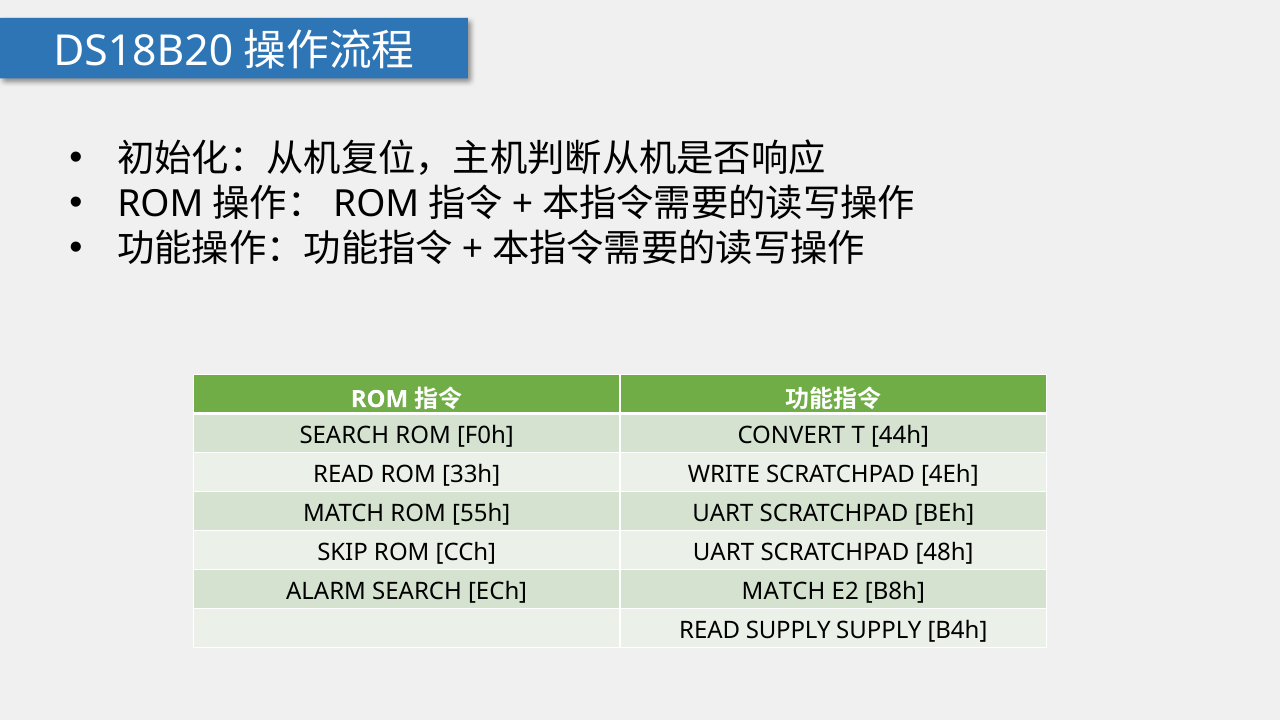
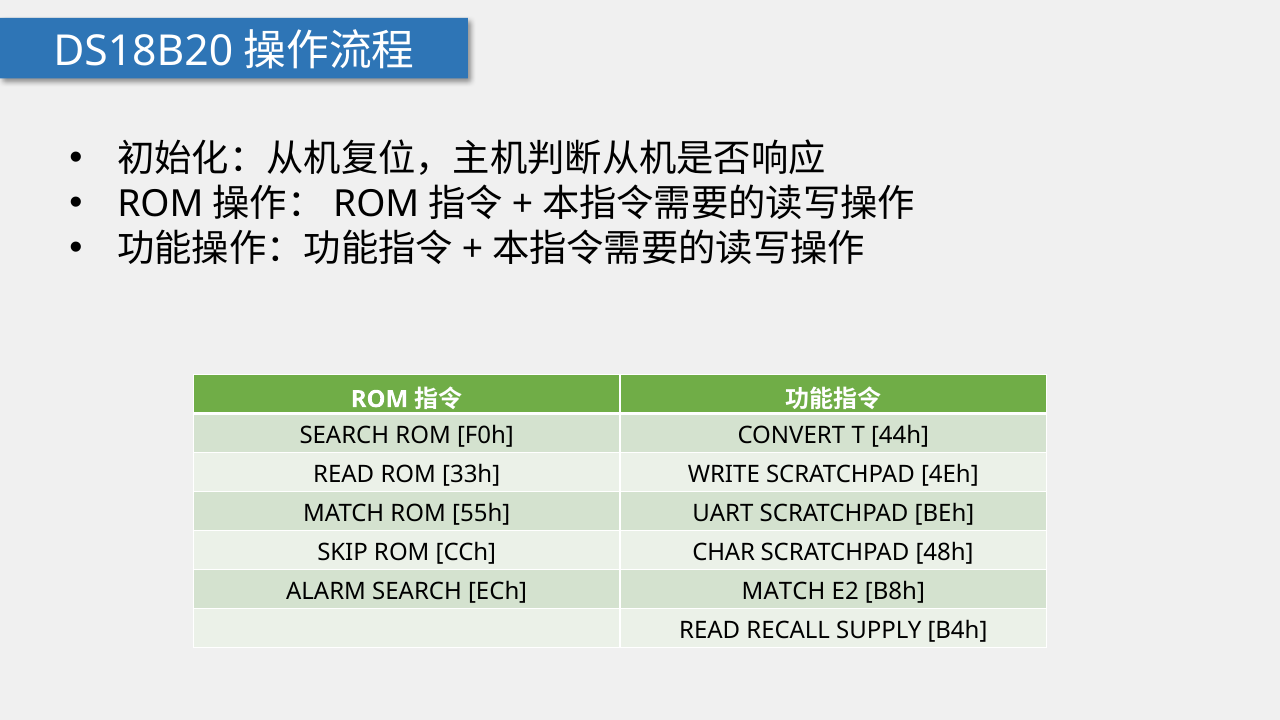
CCh UART: UART -> CHAR
READ SUPPLY: SUPPLY -> RECALL
